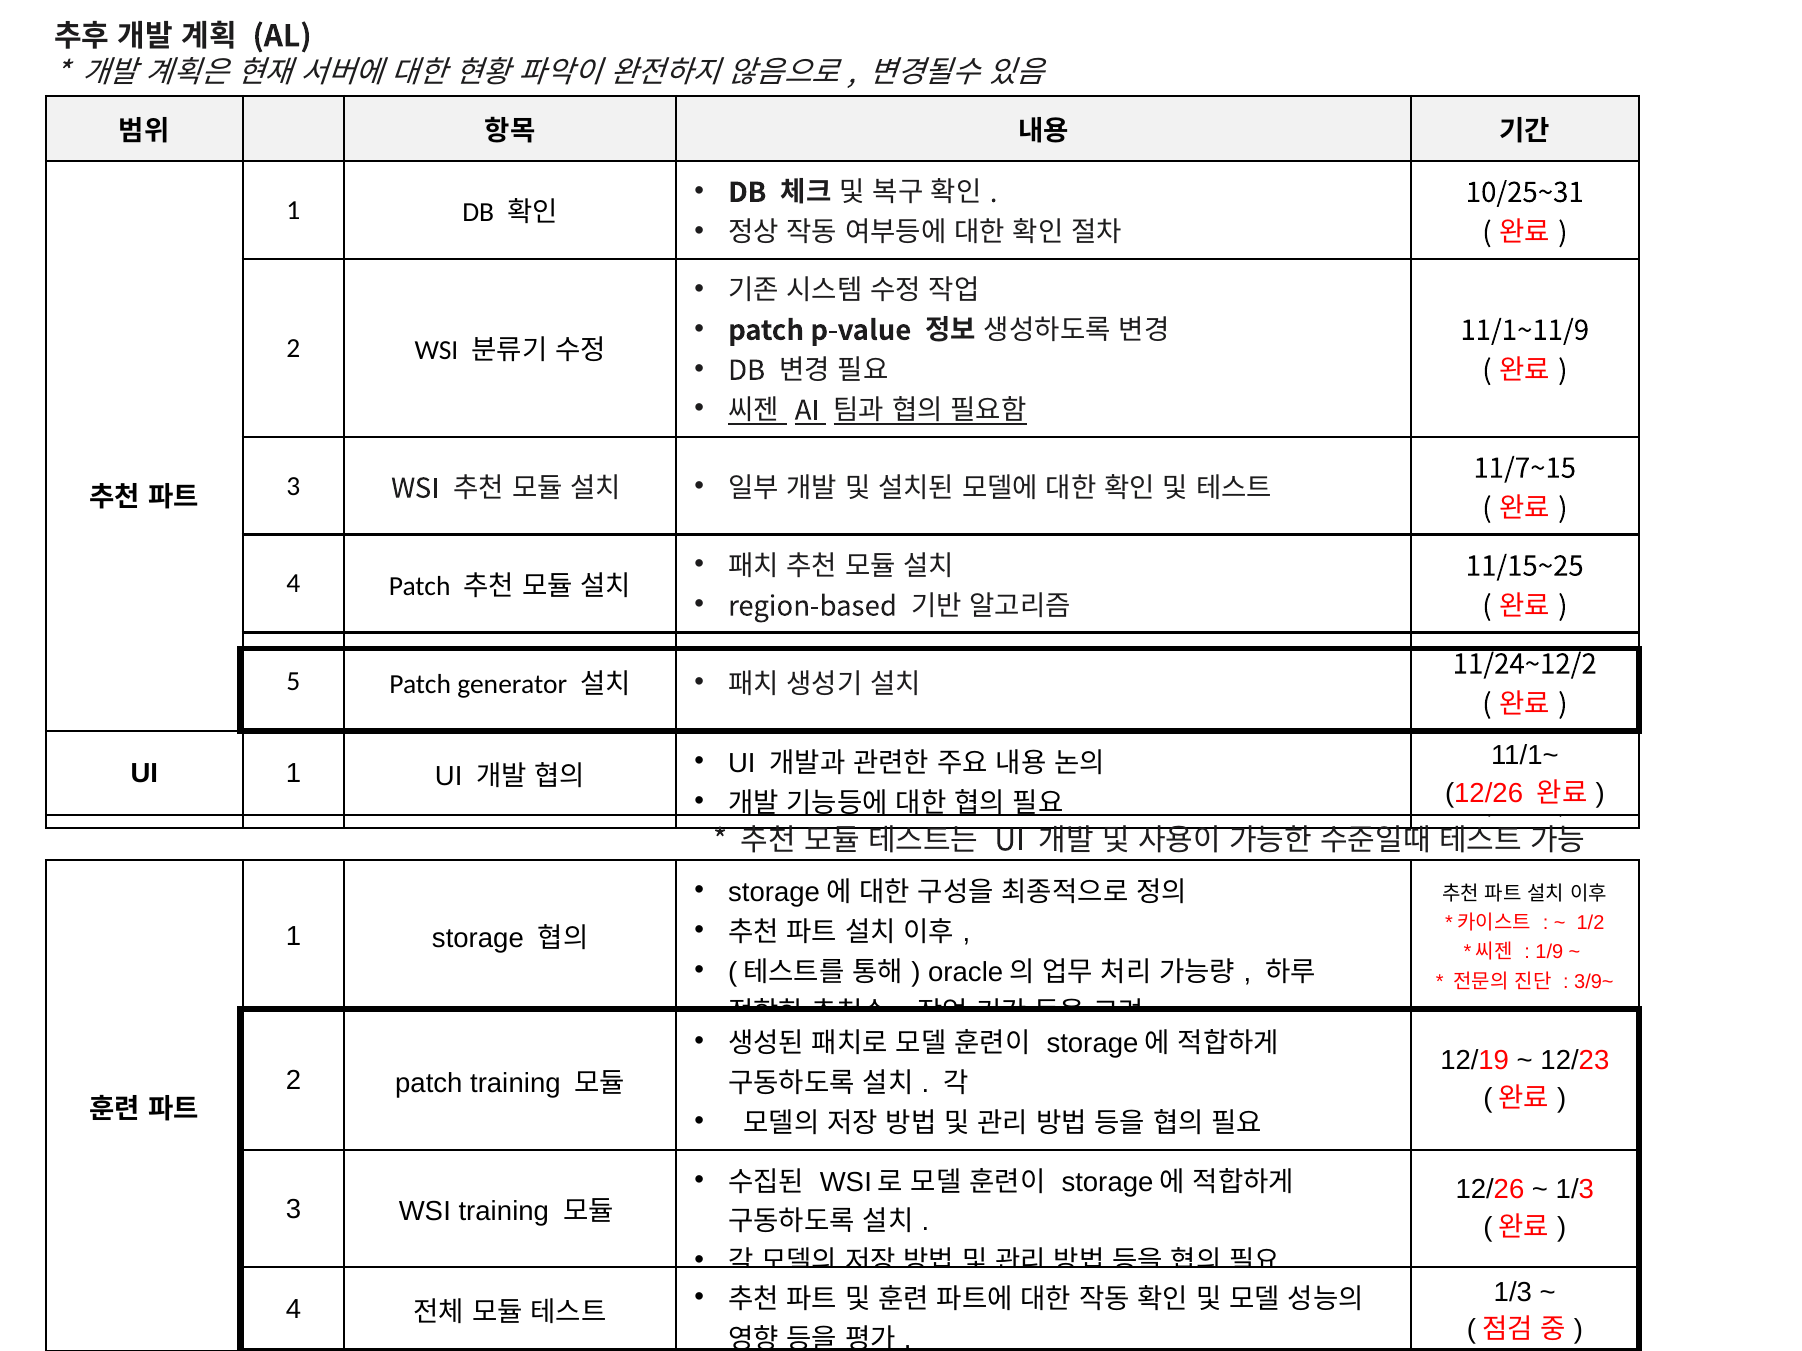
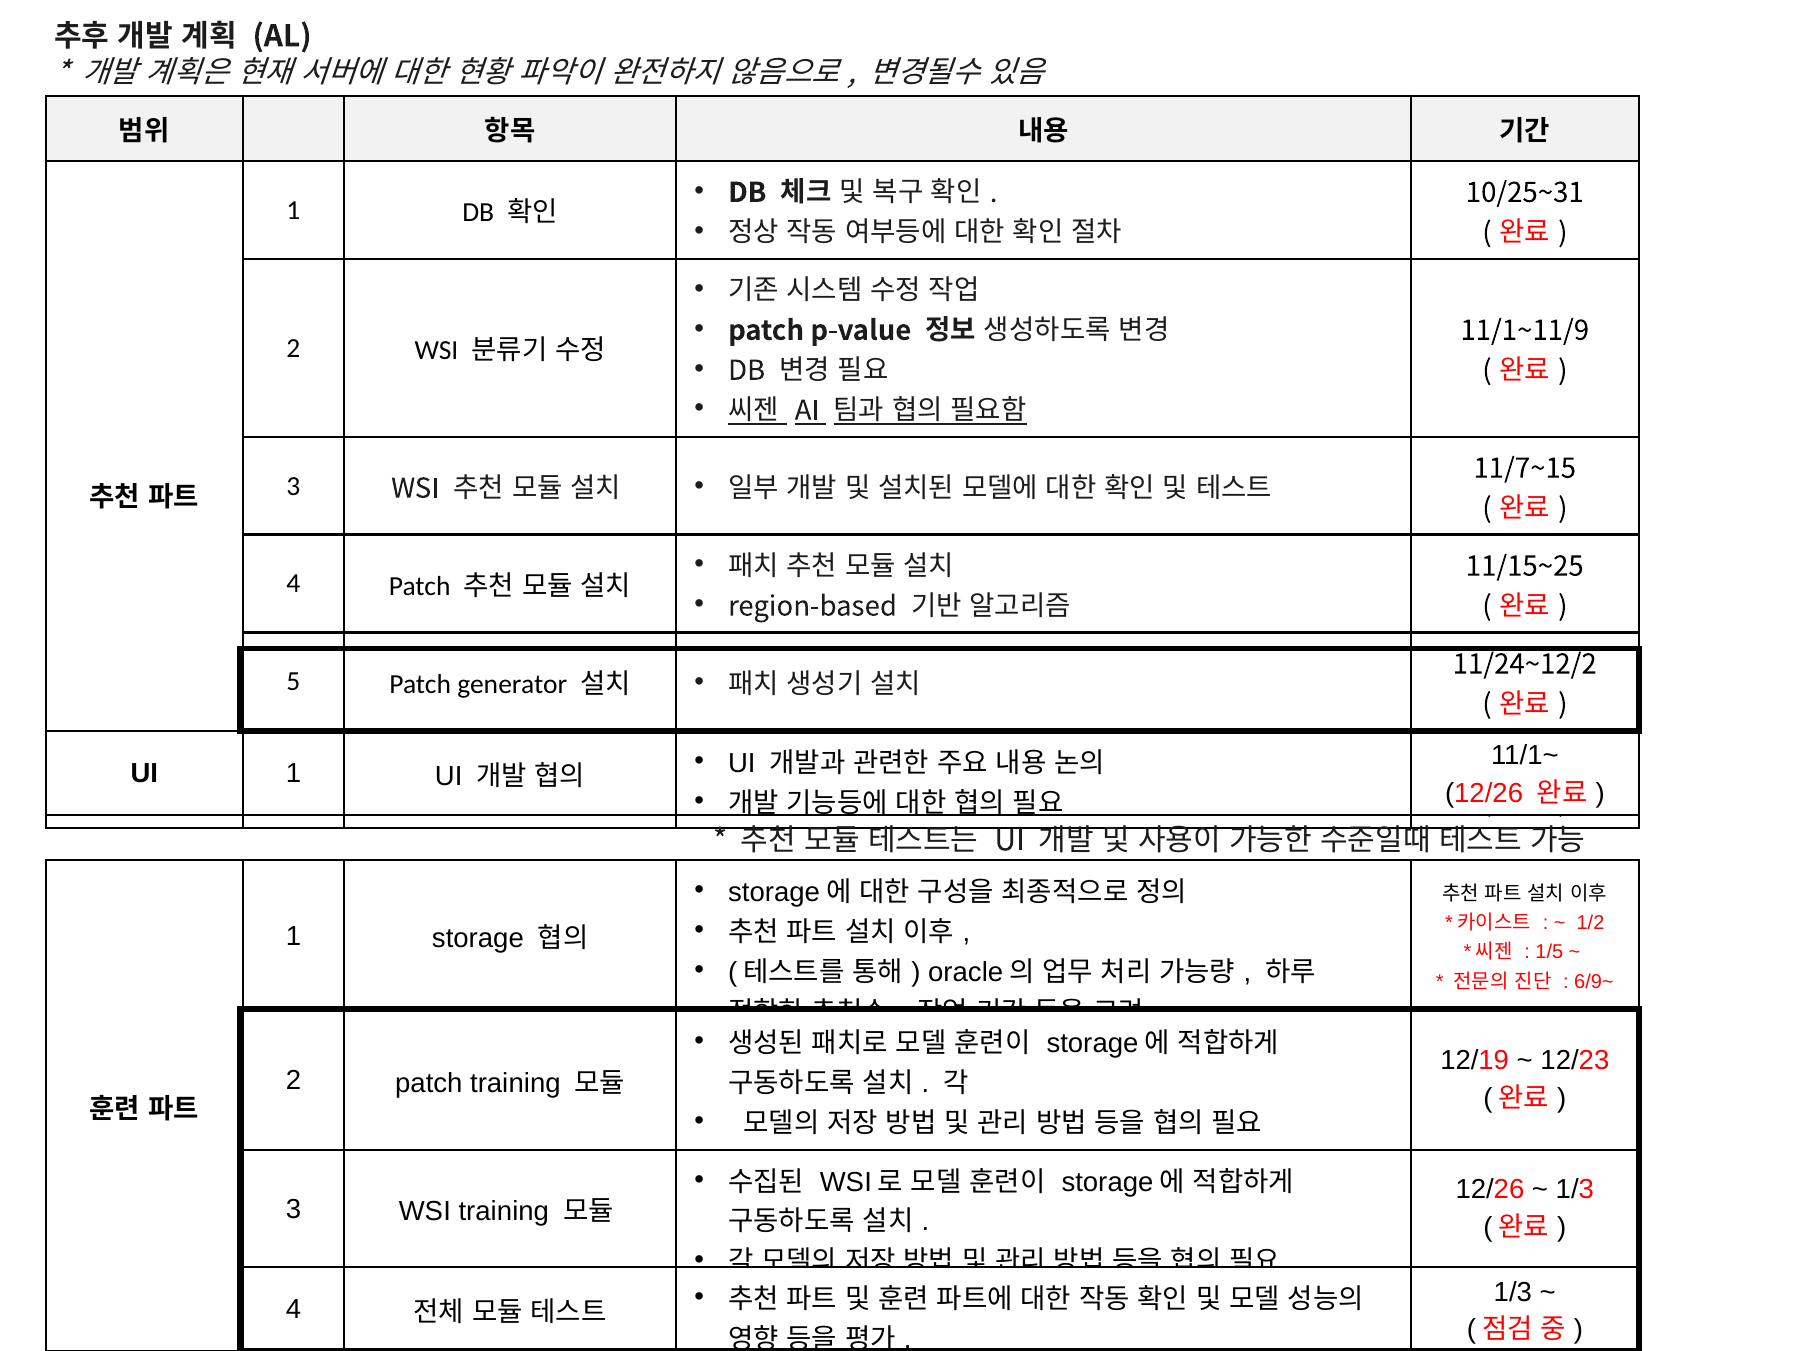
1/9: 1/9 -> 1/5
3/9~: 3/9~ -> 6/9~
